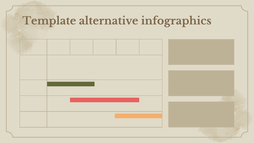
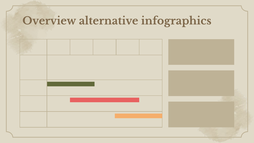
Template: Template -> Overview
